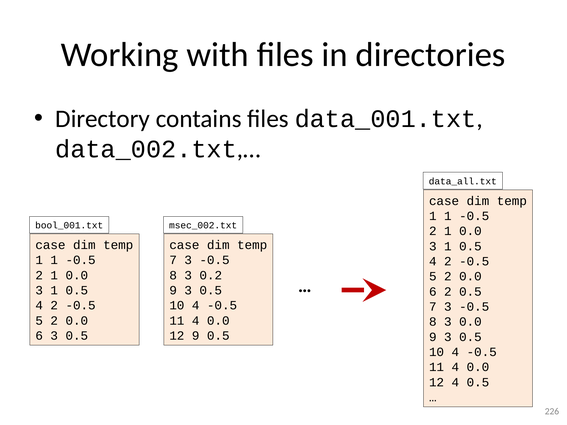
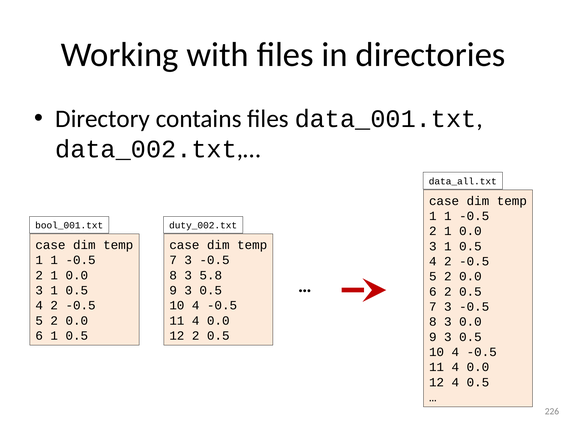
msec_002.txt: msec_002.txt -> duty_002.txt
0.2: 0.2 -> 5.8
6 3: 3 -> 1
12 9: 9 -> 2
